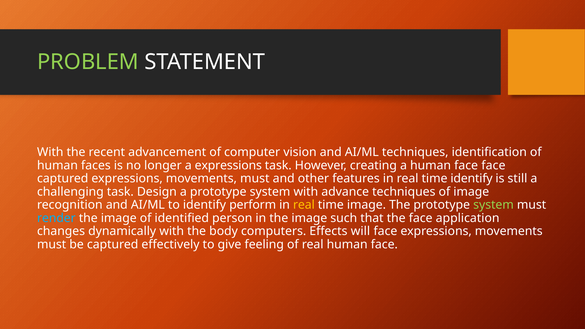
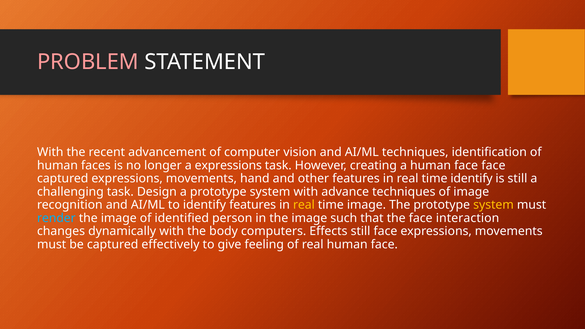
PROBLEM colour: light green -> pink
captured expressions movements must: must -> hand
identify perform: perform -> features
system at (493, 205) colour: light green -> yellow
application: application -> interaction
Effects will: will -> still
